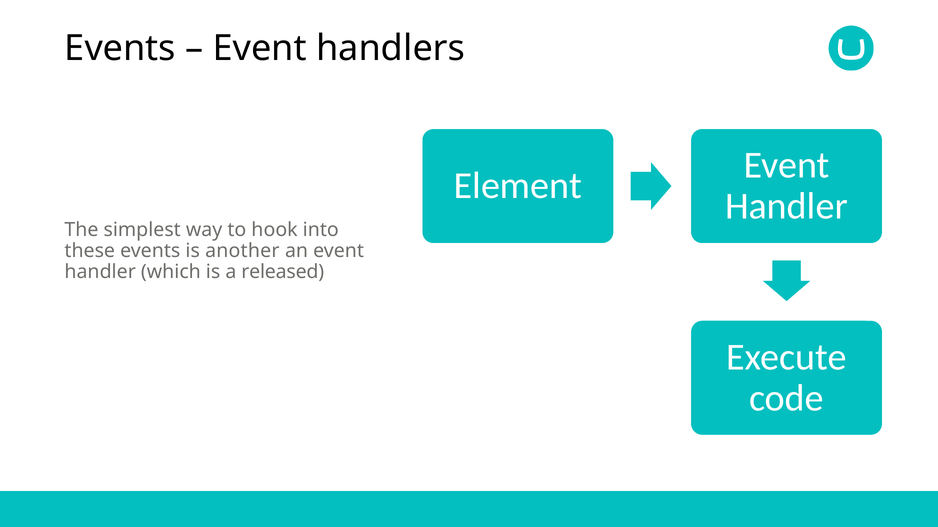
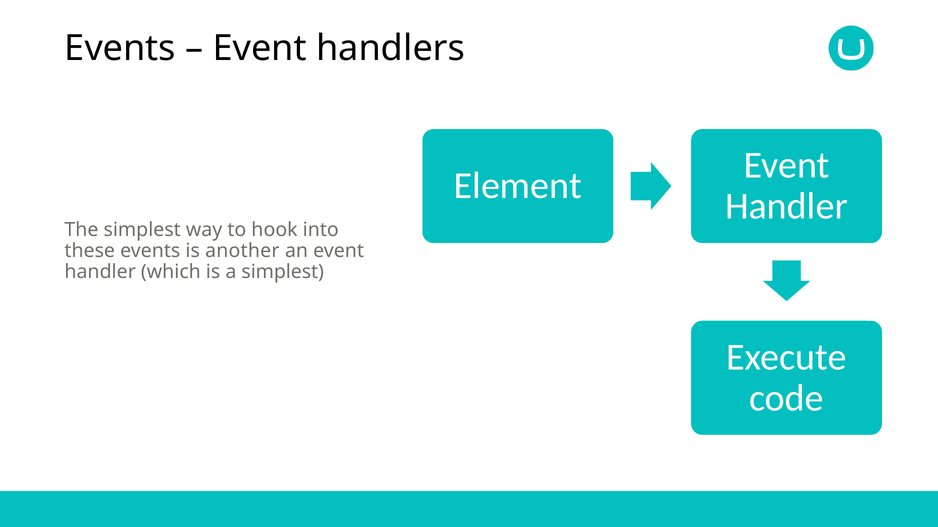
a released: released -> simplest
